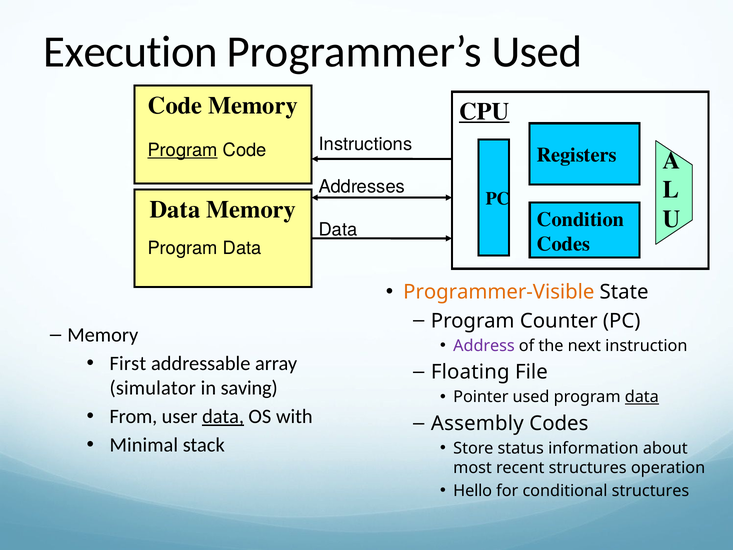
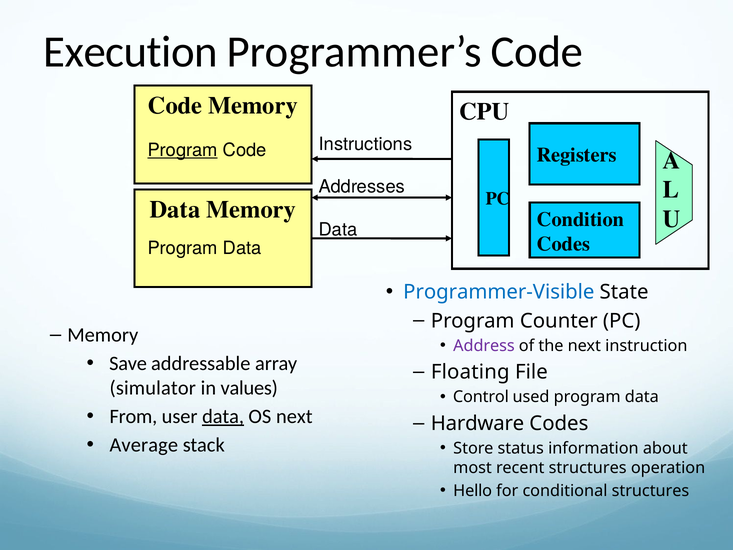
Programmer’s Used: Used -> Code
CPU underline: present -> none
Programmer-Visible colour: orange -> blue
First: First -> Save
saving: saving -> values
Pointer: Pointer -> Control
data at (642, 397) underline: present -> none
OS with: with -> next
Assembly: Assembly -> Hardware
Minimal: Minimal -> Average
